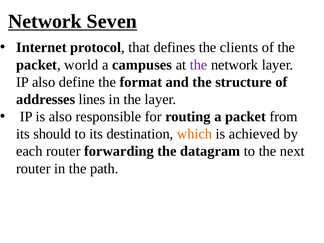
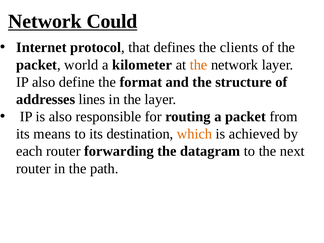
Seven: Seven -> Could
campuses: campuses -> kilometer
the at (199, 65) colour: purple -> orange
should: should -> means
